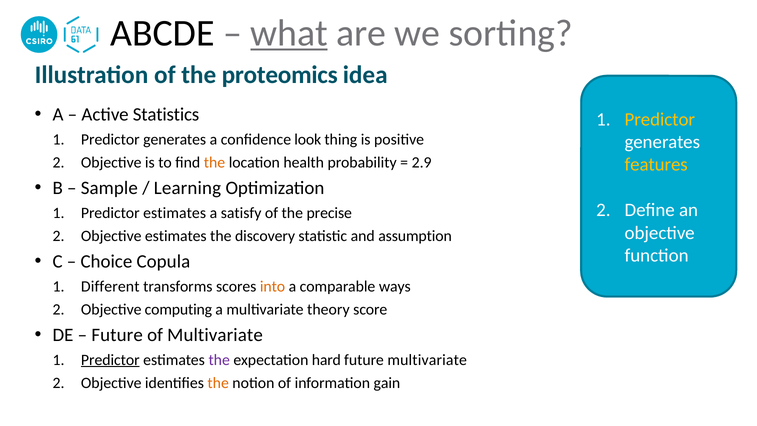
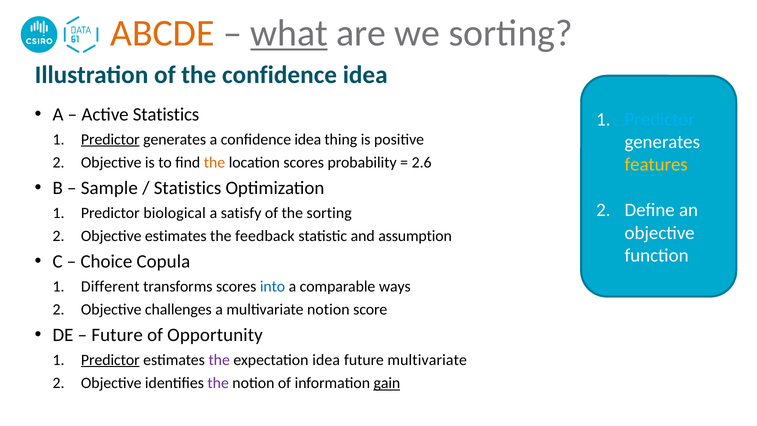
ABCDE colour: black -> orange
the proteomics: proteomics -> confidence
Predictor at (660, 119) colour: yellow -> light blue
Predictor at (110, 139) underline: none -> present
a confidence look: look -> idea
location health: health -> scores
2.9: 2.9 -> 2.6
Learning at (187, 188): Learning -> Statistics
estimates at (175, 213): estimates -> biological
the precise: precise -> sorting
discovery: discovery -> feedback
into colour: orange -> blue
computing: computing -> challenges
multivariate theory: theory -> notion
of Multivariate: Multivariate -> Opportunity
expectation hard: hard -> idea
the at (218, 383) colour: orange -> purple
gain underline: none -> present
